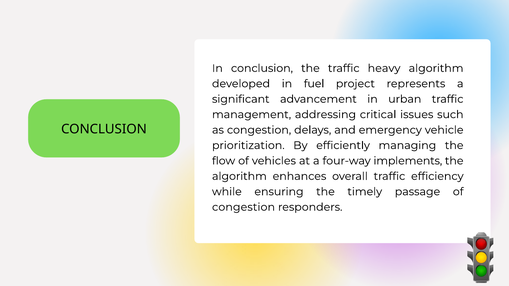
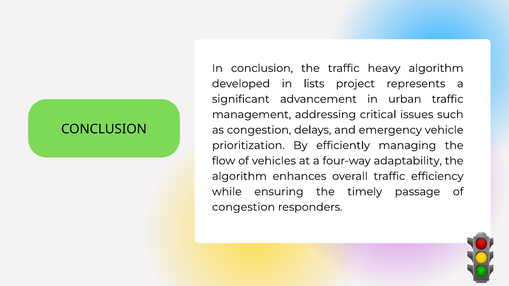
fuel: fuel -> lists
implements: implements -> adaptability
